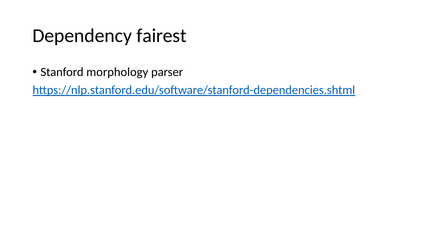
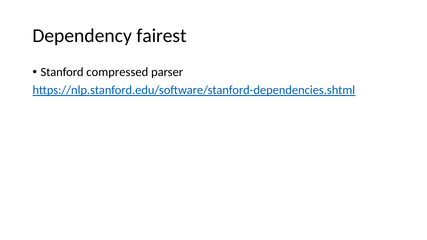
morphology: morphology -> compressed
